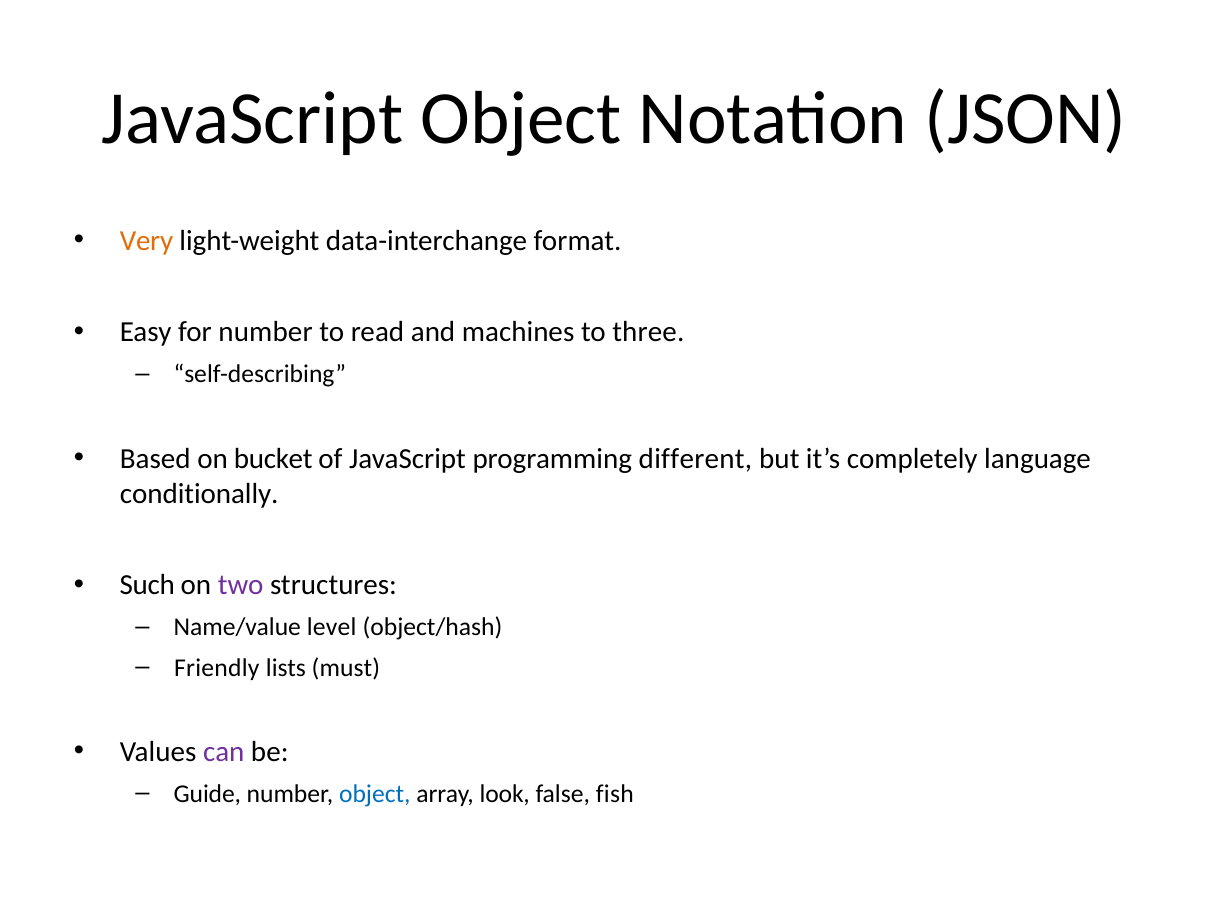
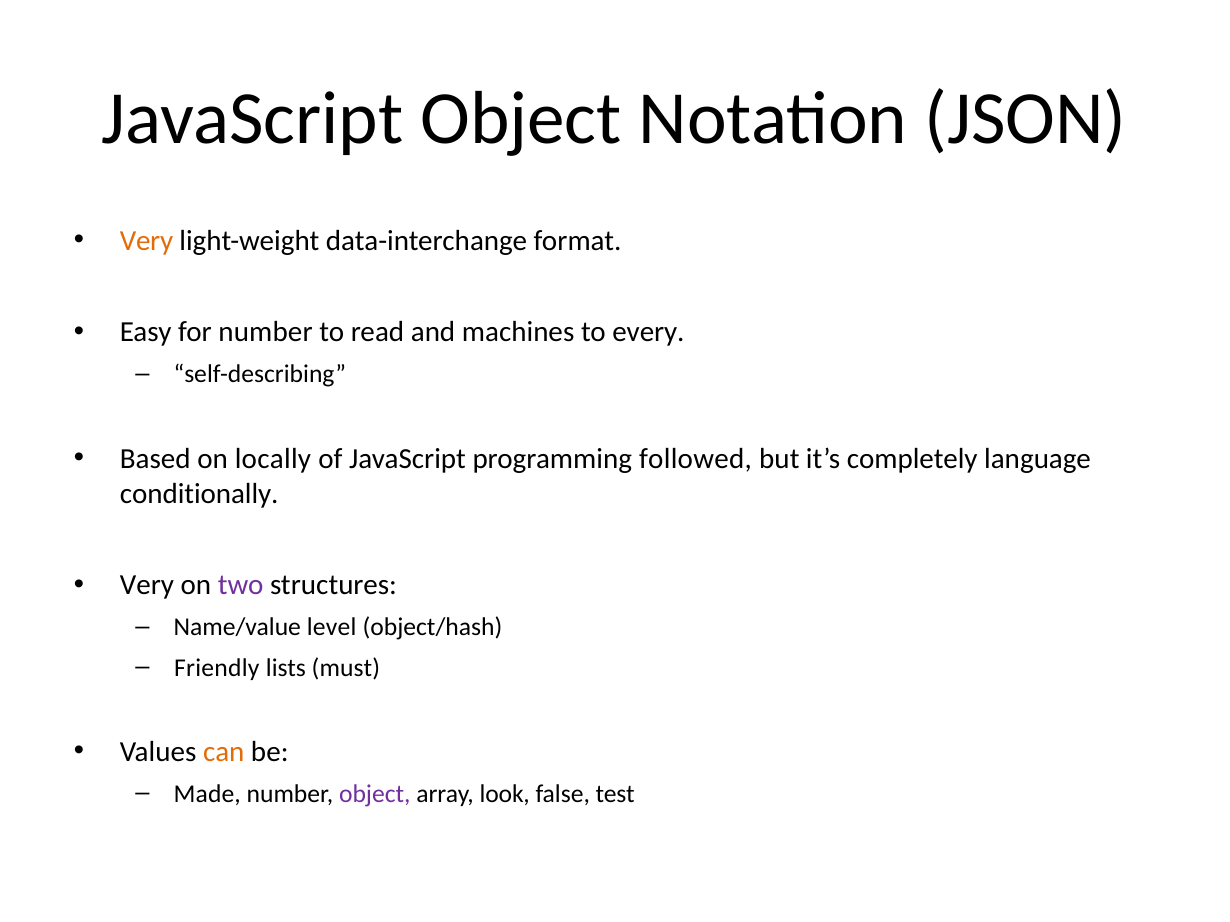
three: three -> every
bucket: bucket -> locally
different: different -> followed
Such at (147, 585): Such -> Very
can colour: purple -> orange
Guide: Guide -> Made
object at (375, 794) colour: blue -> purple
fish: fish -> test
